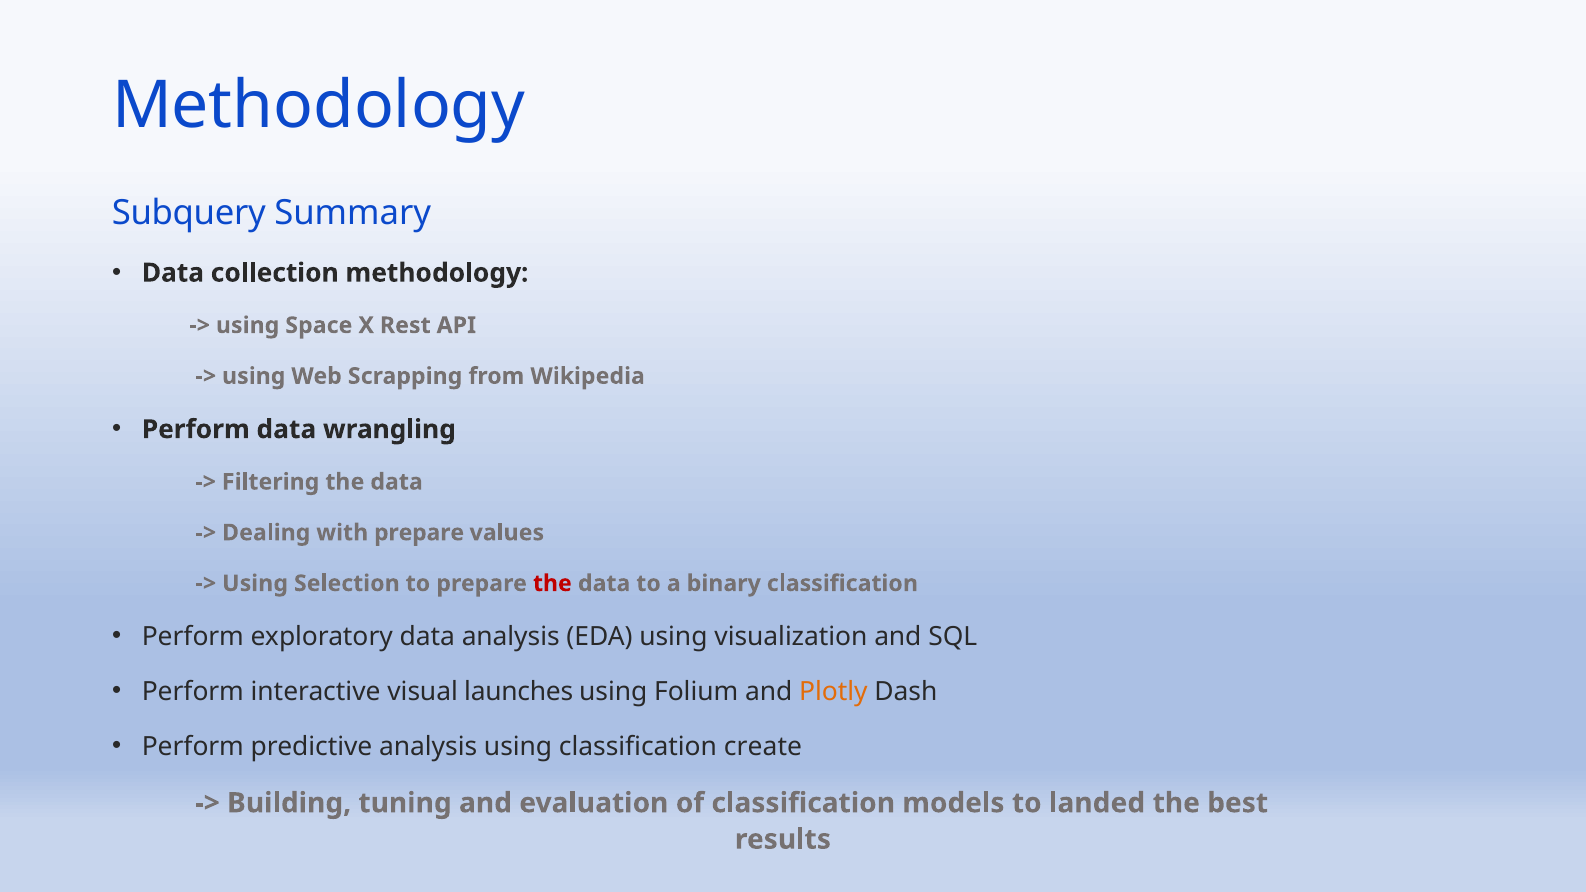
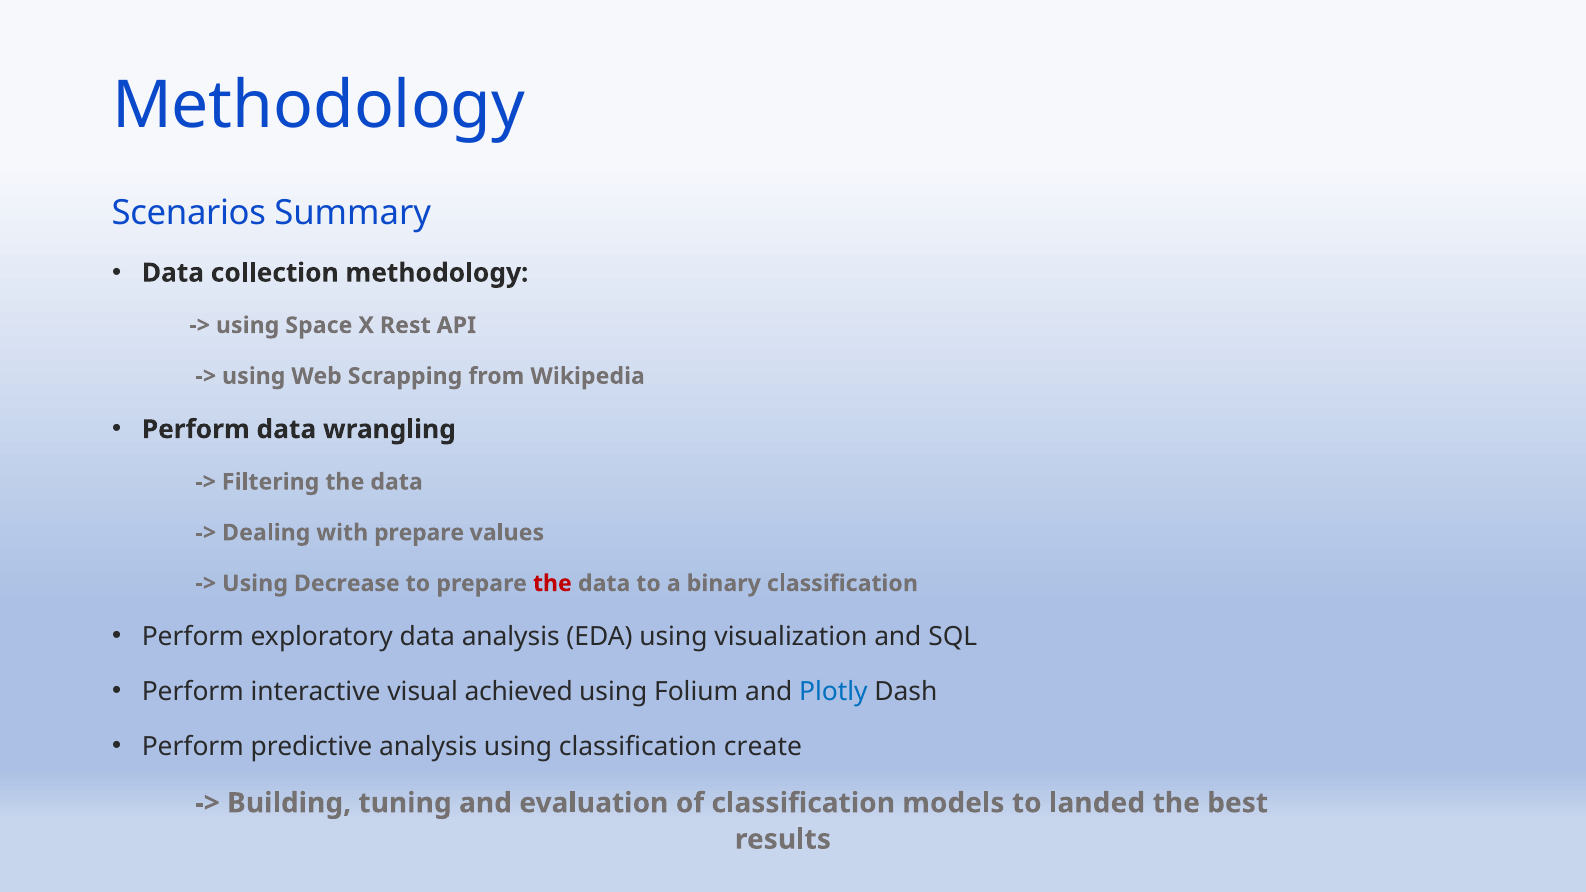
Subquery: Subquery -> Scenarios
Selection: Selection -> Decrease
launches: launches -> achieved
Plotly colour: orange -> blue
